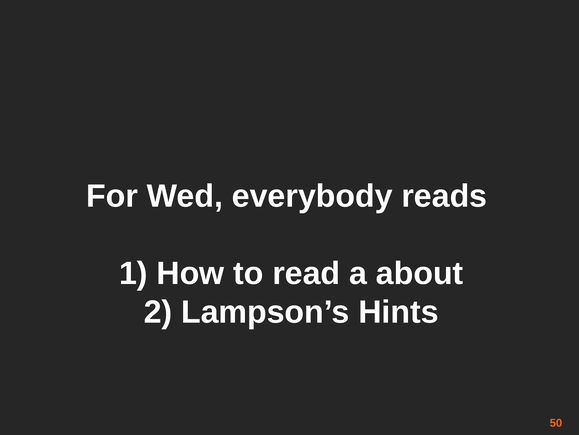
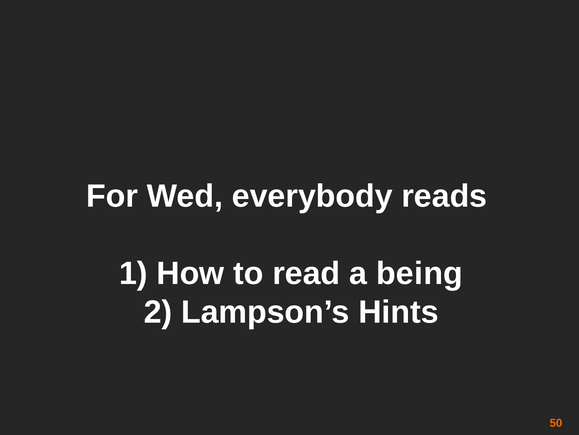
about: about -> being
